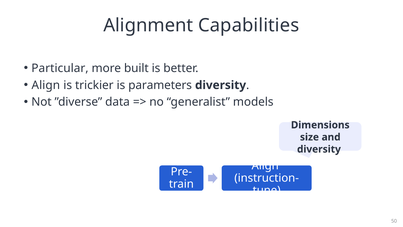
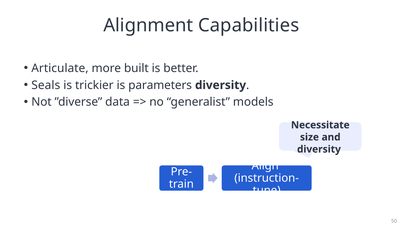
Particular: Particular -> Articulate
Align at (46, 85): Align -> Seals
Dimensions: Dimensions -> Necessitate
